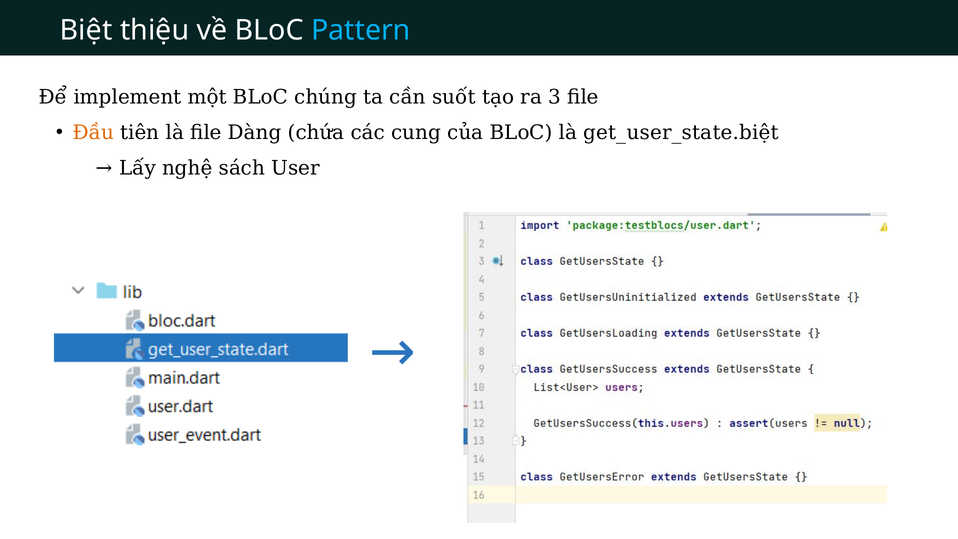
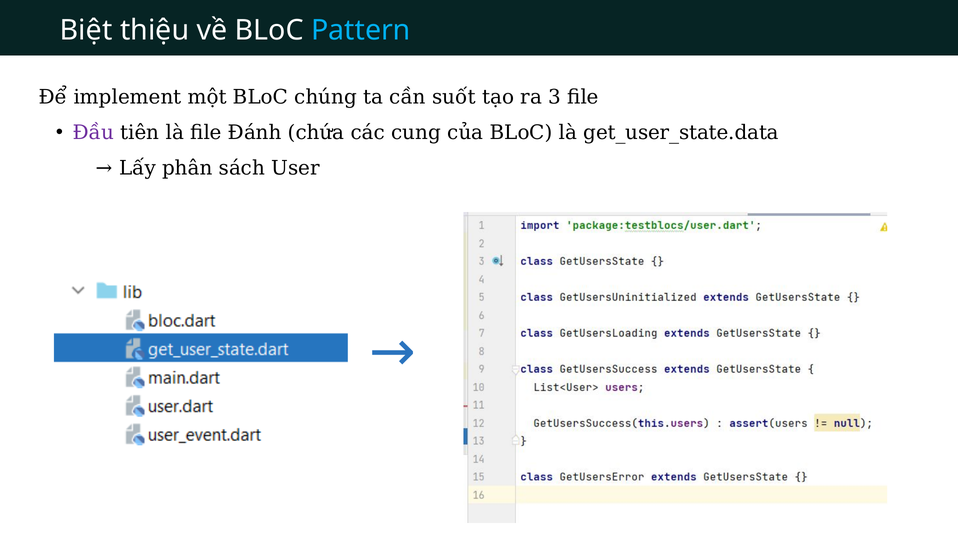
Đầu colour: orange -> purple
Dàng: Dàng -> Đánh
get_user_state.biệt: get_user_state.biệt -> get_user_state.data
nghệ: nghệ -> phân
